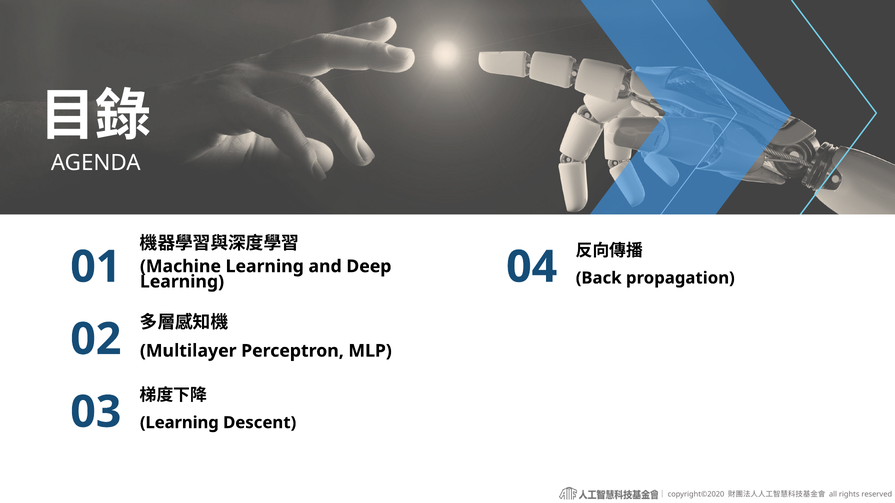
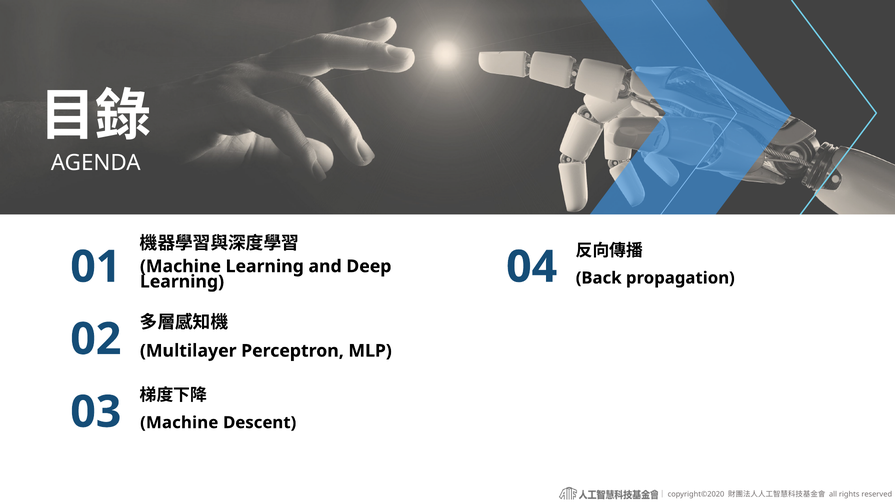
Learning at (179, 423): Learning -> Machine
